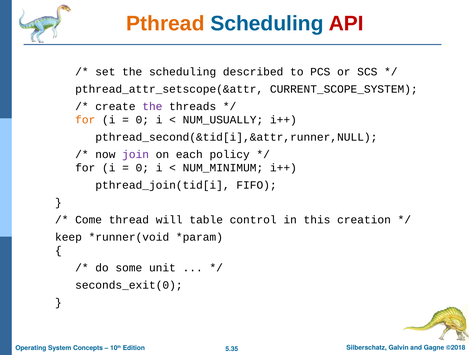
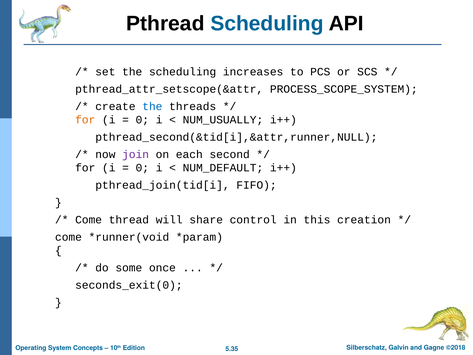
Pthread colour: orange -> black
API colour: red -> black
described: described -> increases
CURRENT_SCOPE_SYSTEM: CURRENT_SCOPE_SYSTEM -> PROCESS_SCOPE_SYSTEM
the at (152, 106) colour: purple -> blue
policy: policy -> second
NUM_MINIMUM: NUM_MINIMUM -> NUM_DEFAULT
table: table -> share
keep at (68, 237): keep -> come
unit: unit -> once
